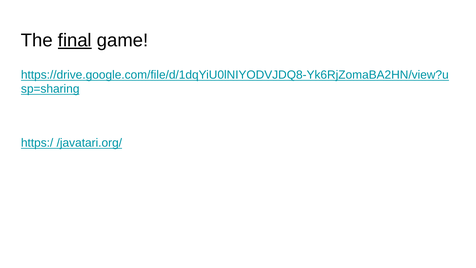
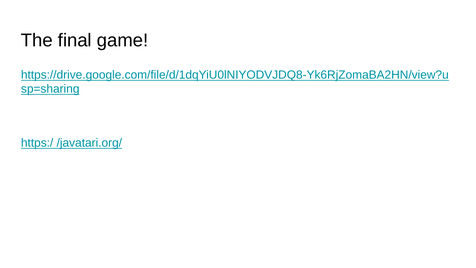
final underline: present -> none
